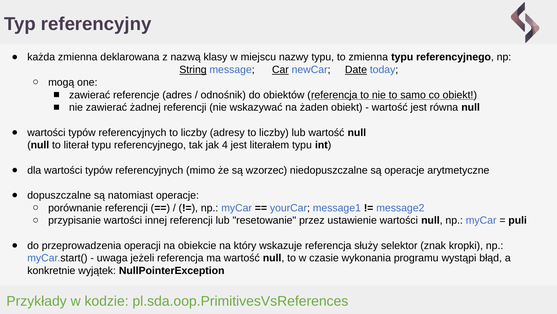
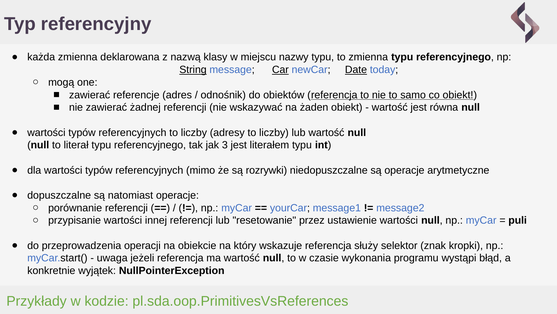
4: 4 -> 3
wzorzec: wzorzec -> rozrywki
